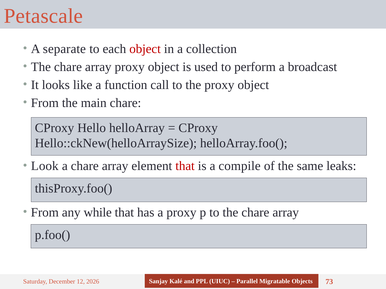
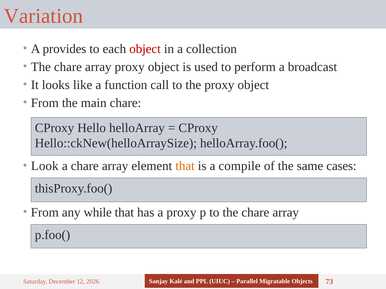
Petascale: Petascale -> Variation
separate: separate -> provides
that at (185, 166) colour: red -> orange
leaks: leaks -> cases
